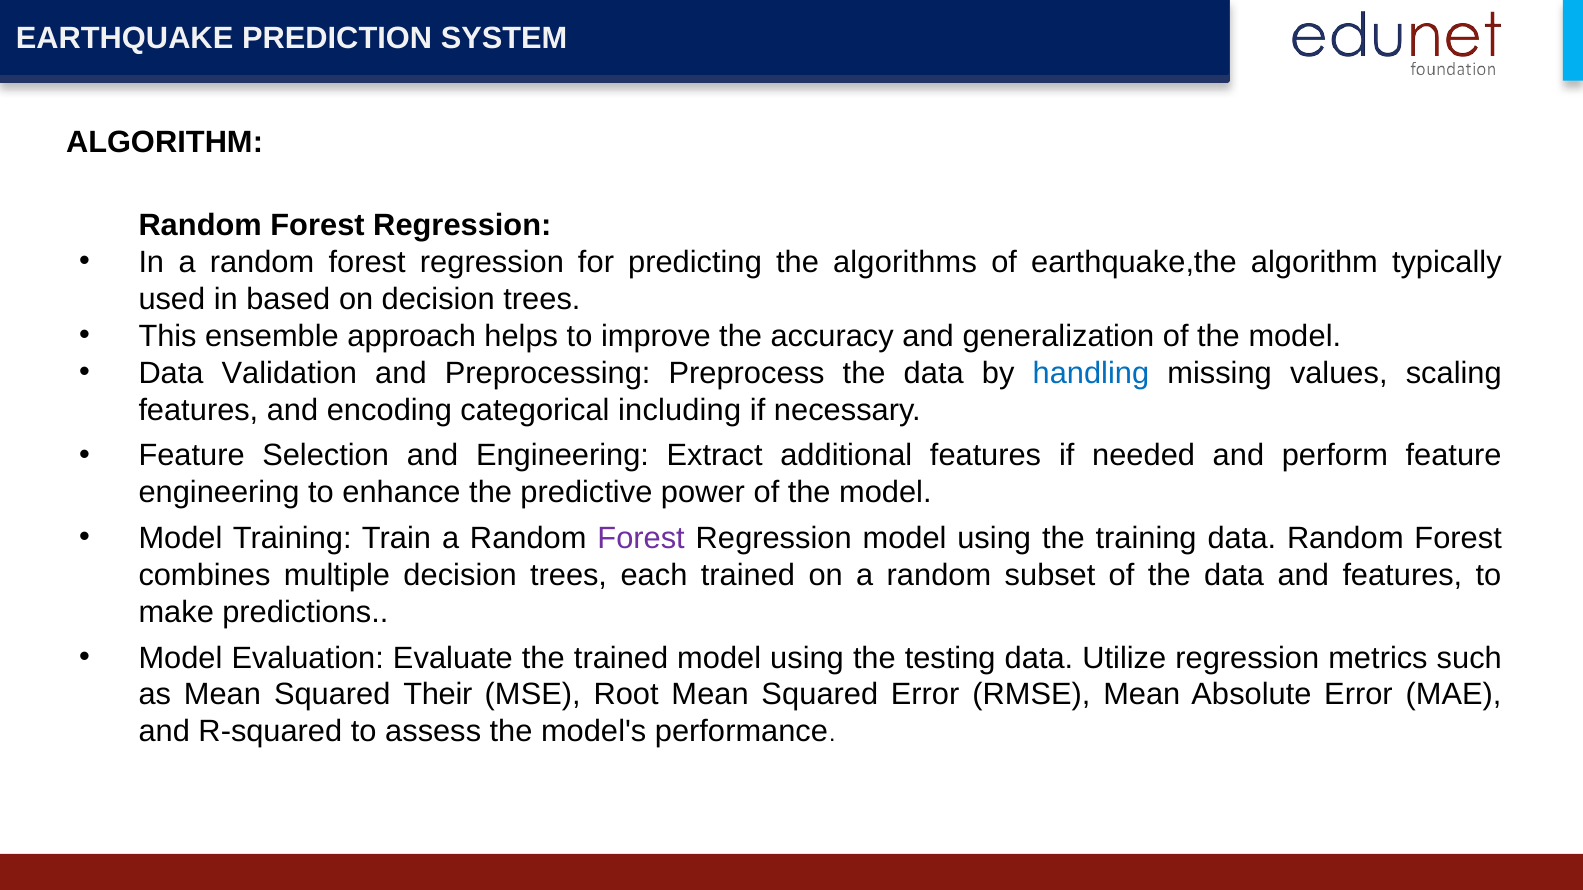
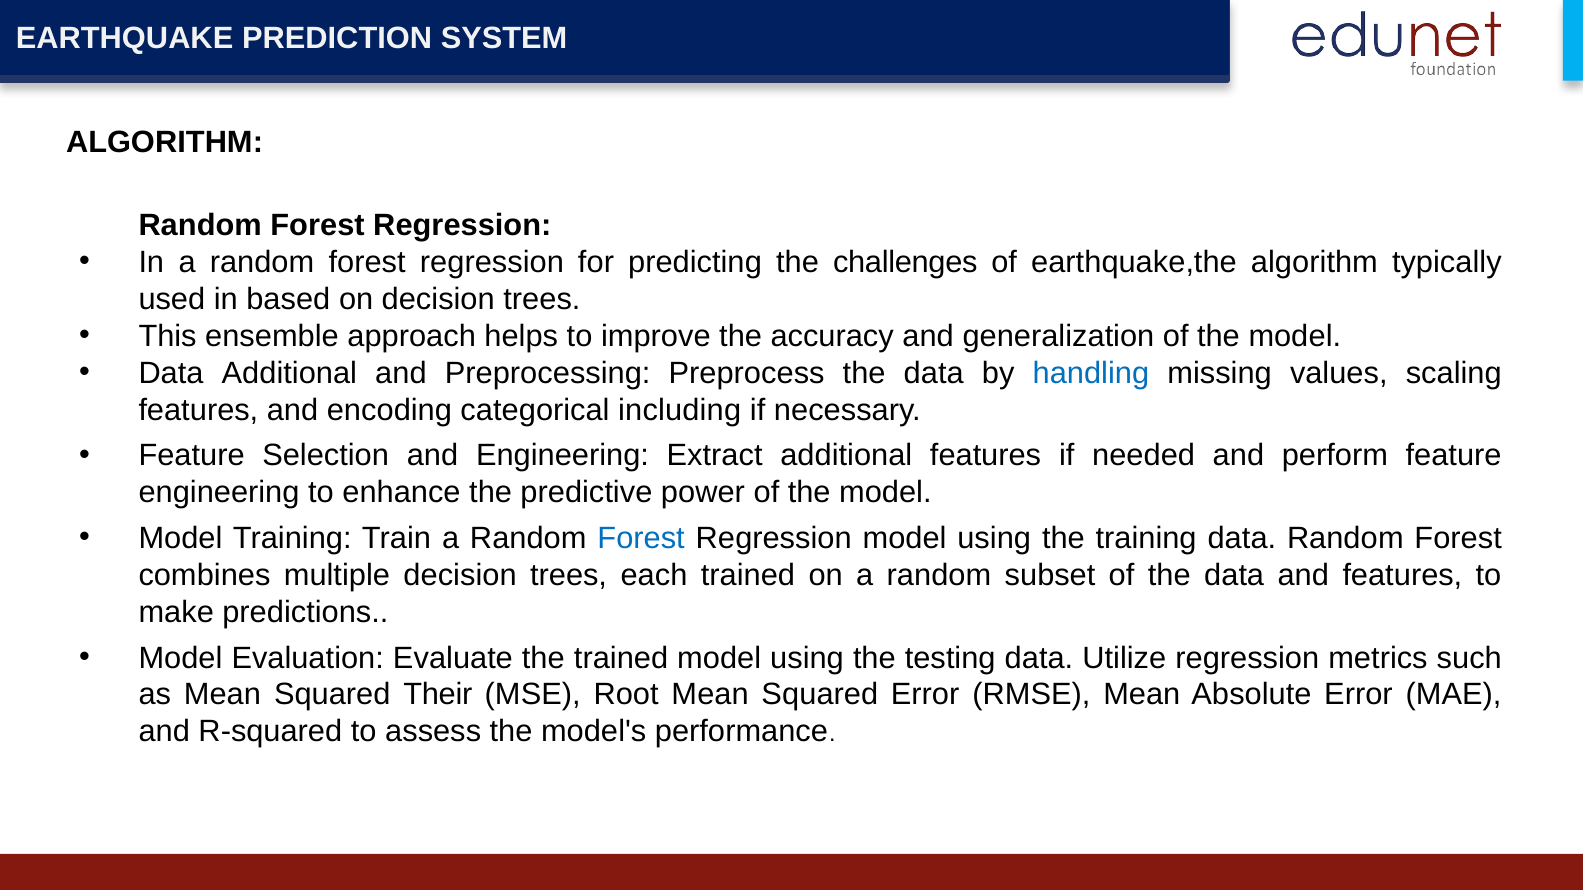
algorithms: algorithms -> challenges
Data Validation: Validation -> Additional
Forest at (641, 539) colour: purple -> blue
